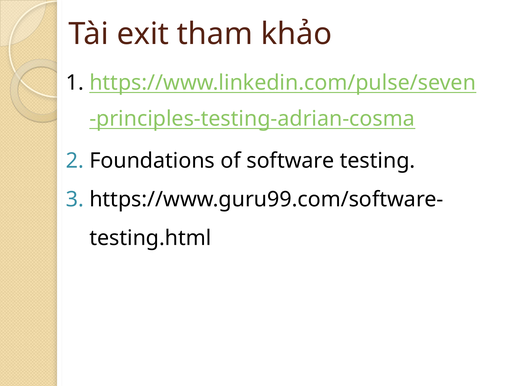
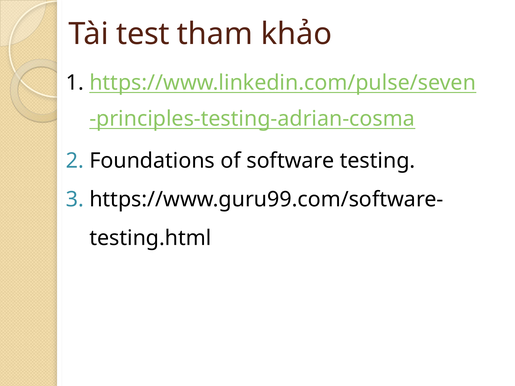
exit: exit -> test
